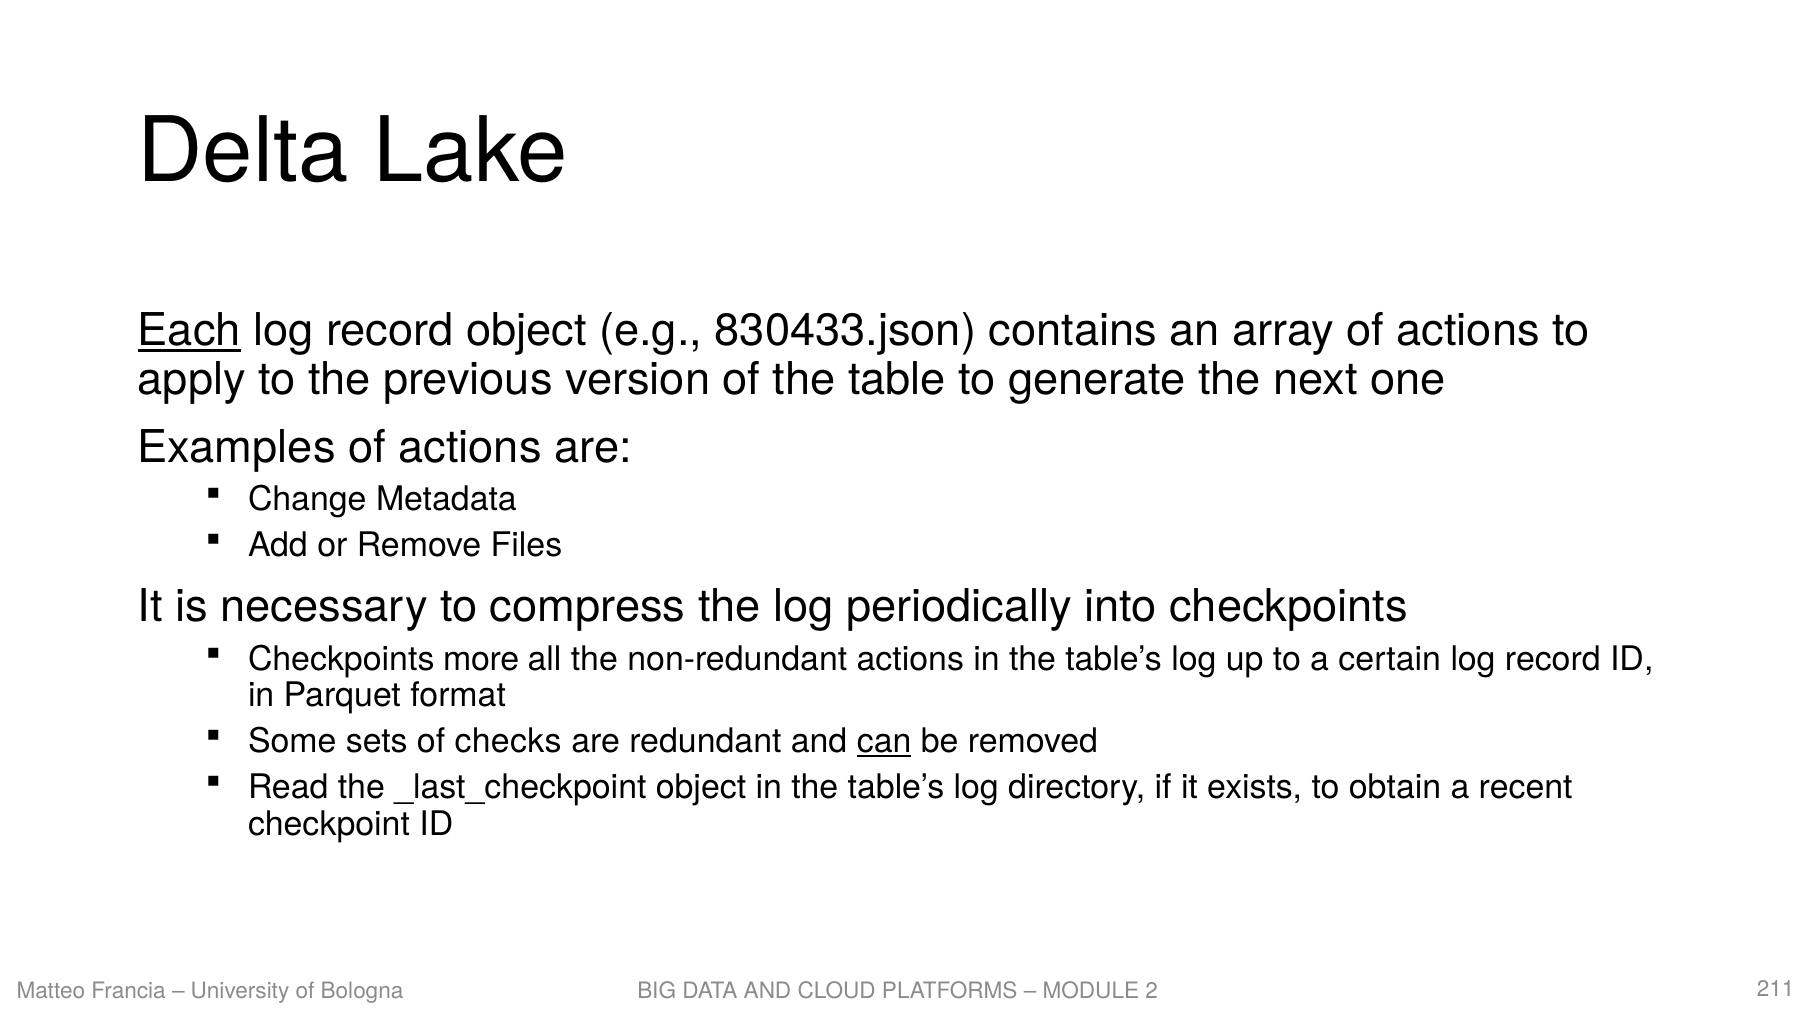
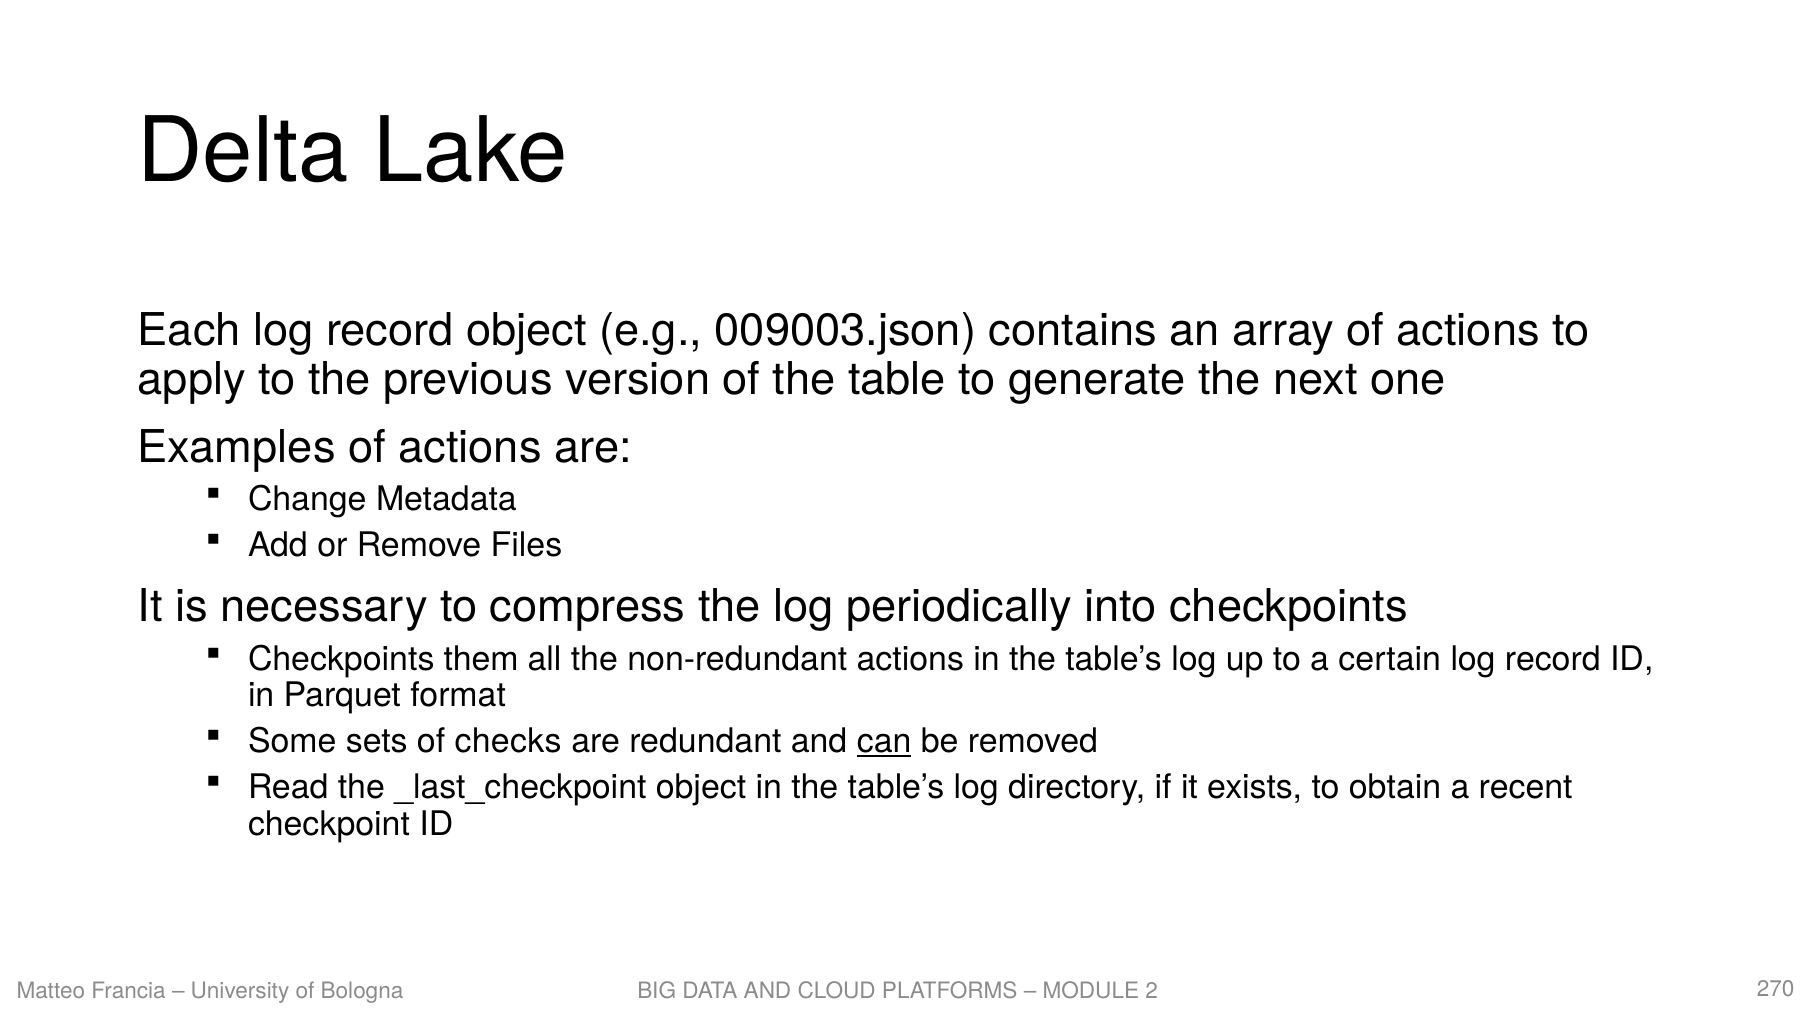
Each underline: present -> none
830433.json: 830433.json -> 009003.json
more: more -> them
211: 211 -> 270
